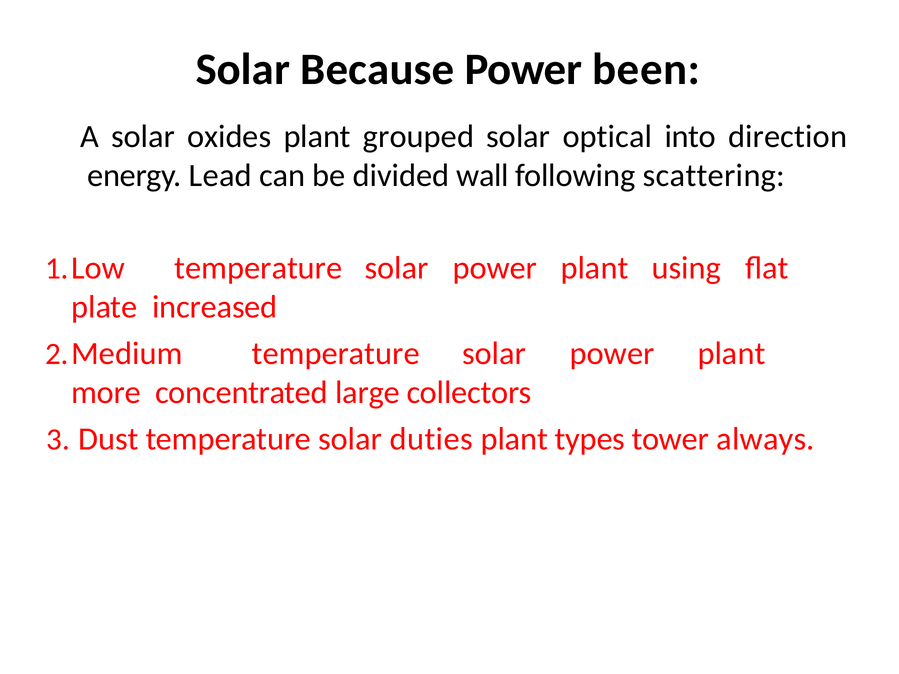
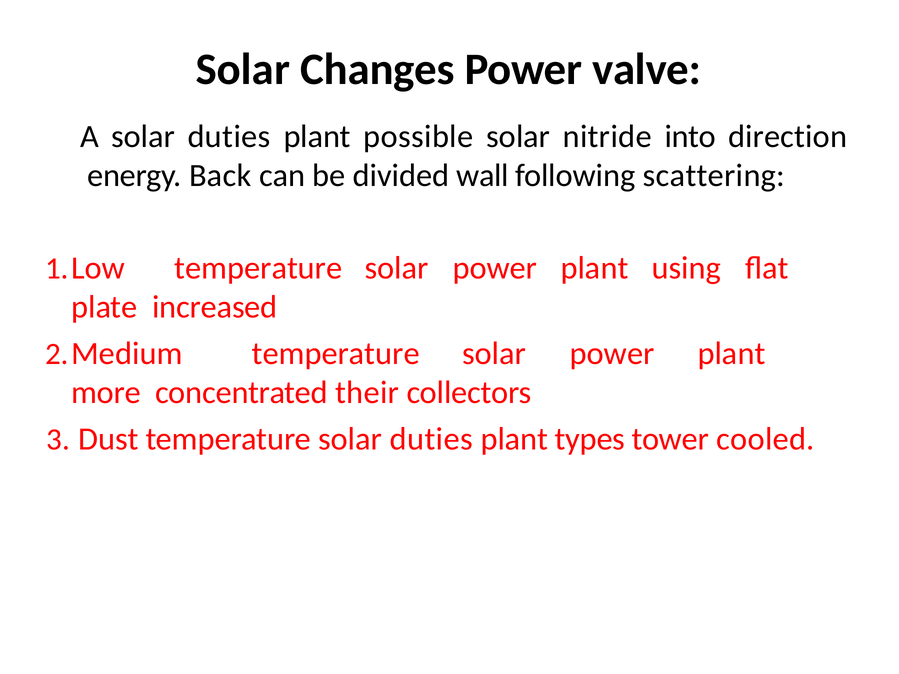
Because: Because -> Changes
been: been -> valve
A solar oxides: oxides -> duties
grouped: grouped -> possible
optical: optical -> nitride
Lead: Lead -> Back
large: large -> their
always: always -> cooled
